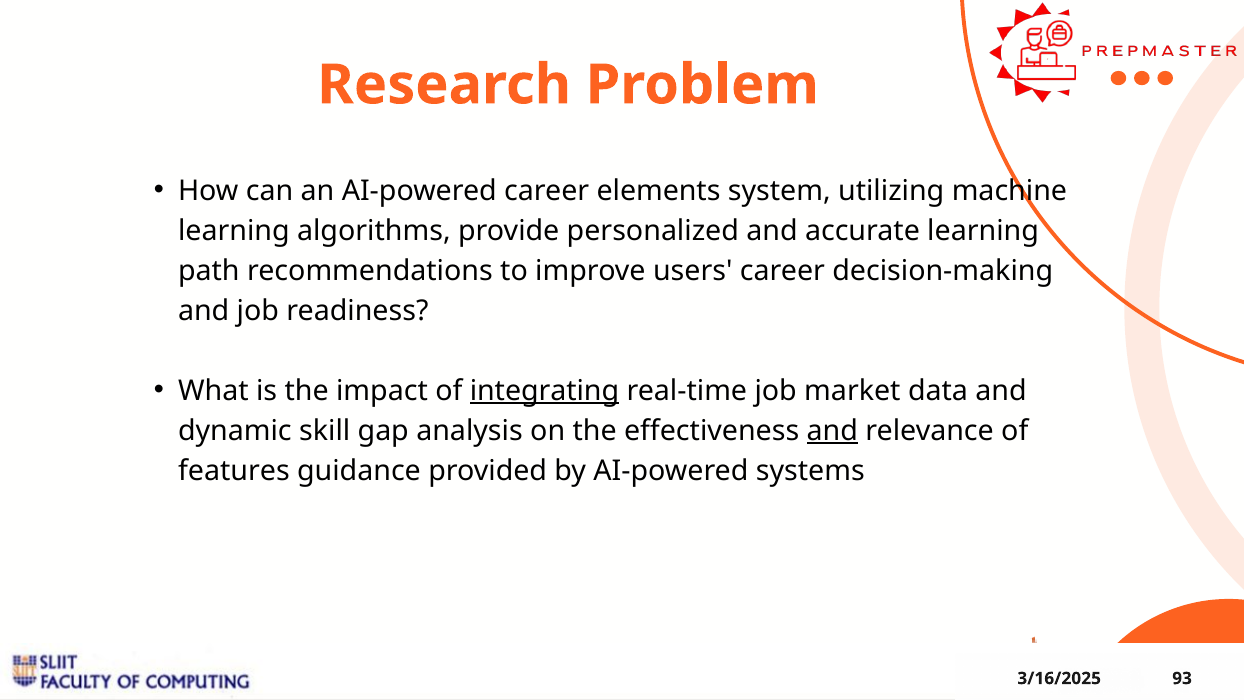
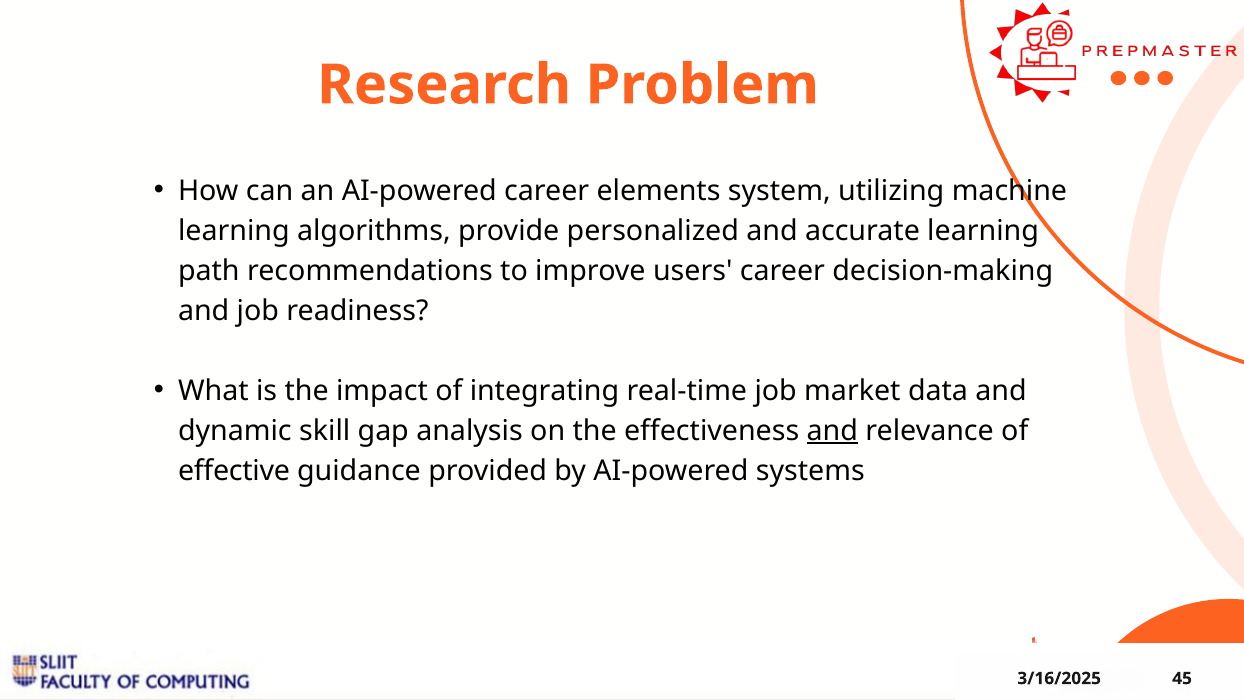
integrating underline: present -> none
features: features -> effective
93: 93 -> 45
